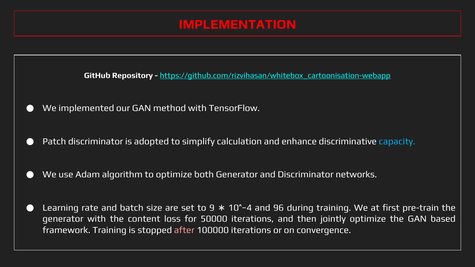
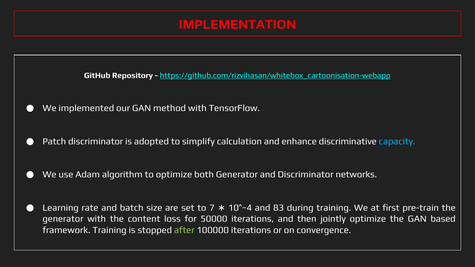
9: 9 -> 7
96: 96 -> 83
after colour: pink -> light green
